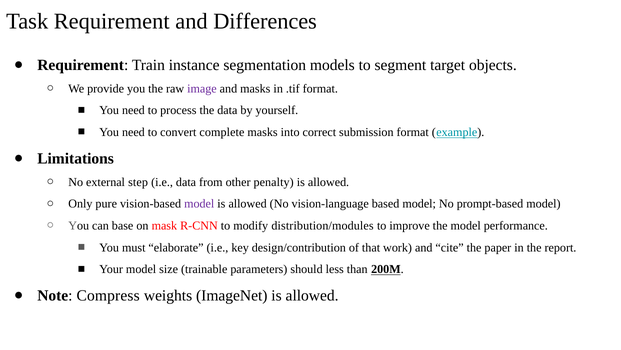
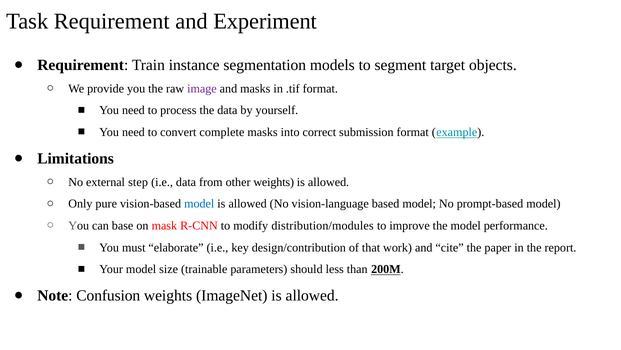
Differences: Differences -> Experiment
other penalty: penalty -> weights
model at (199, 204) colour: purple -> blue
Compress: Compress -> Confusion
